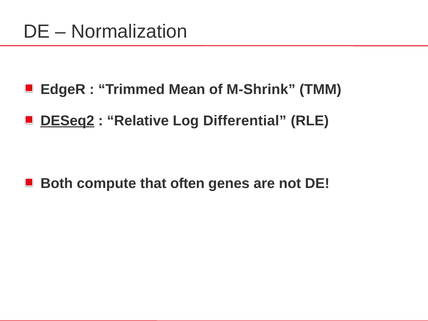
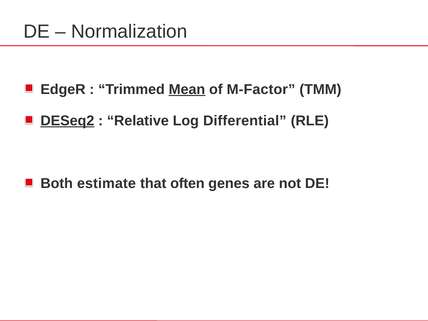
Mean underline: none -> present
M-Shrink: M-Shrink -> M-Factor
compute: compute -> estimate
